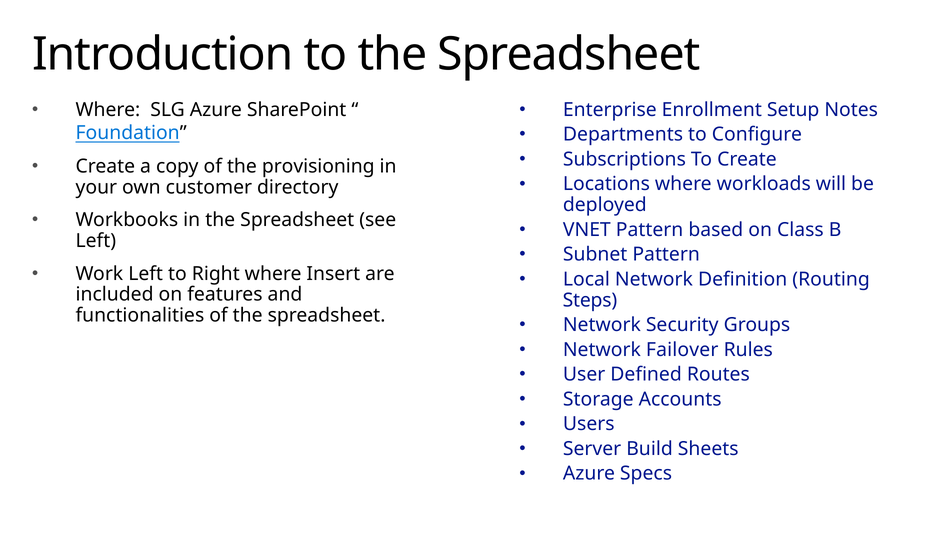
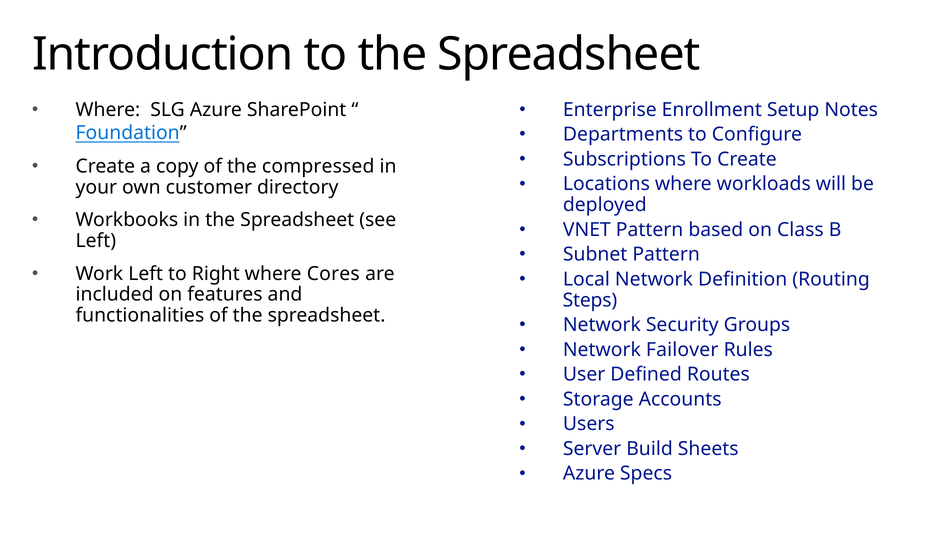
provisioning: provisioning -> compressed
Insert: Insert -> Cores
